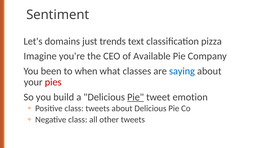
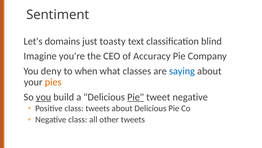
trends: trends -> toasty
pizza: pizza -> blind
Available: Available -> Accuracy
been: been -> deny
pies colour: red -> orange
you at (44, 97) underline: none -> present
tweet emotion: emotion -> negative
